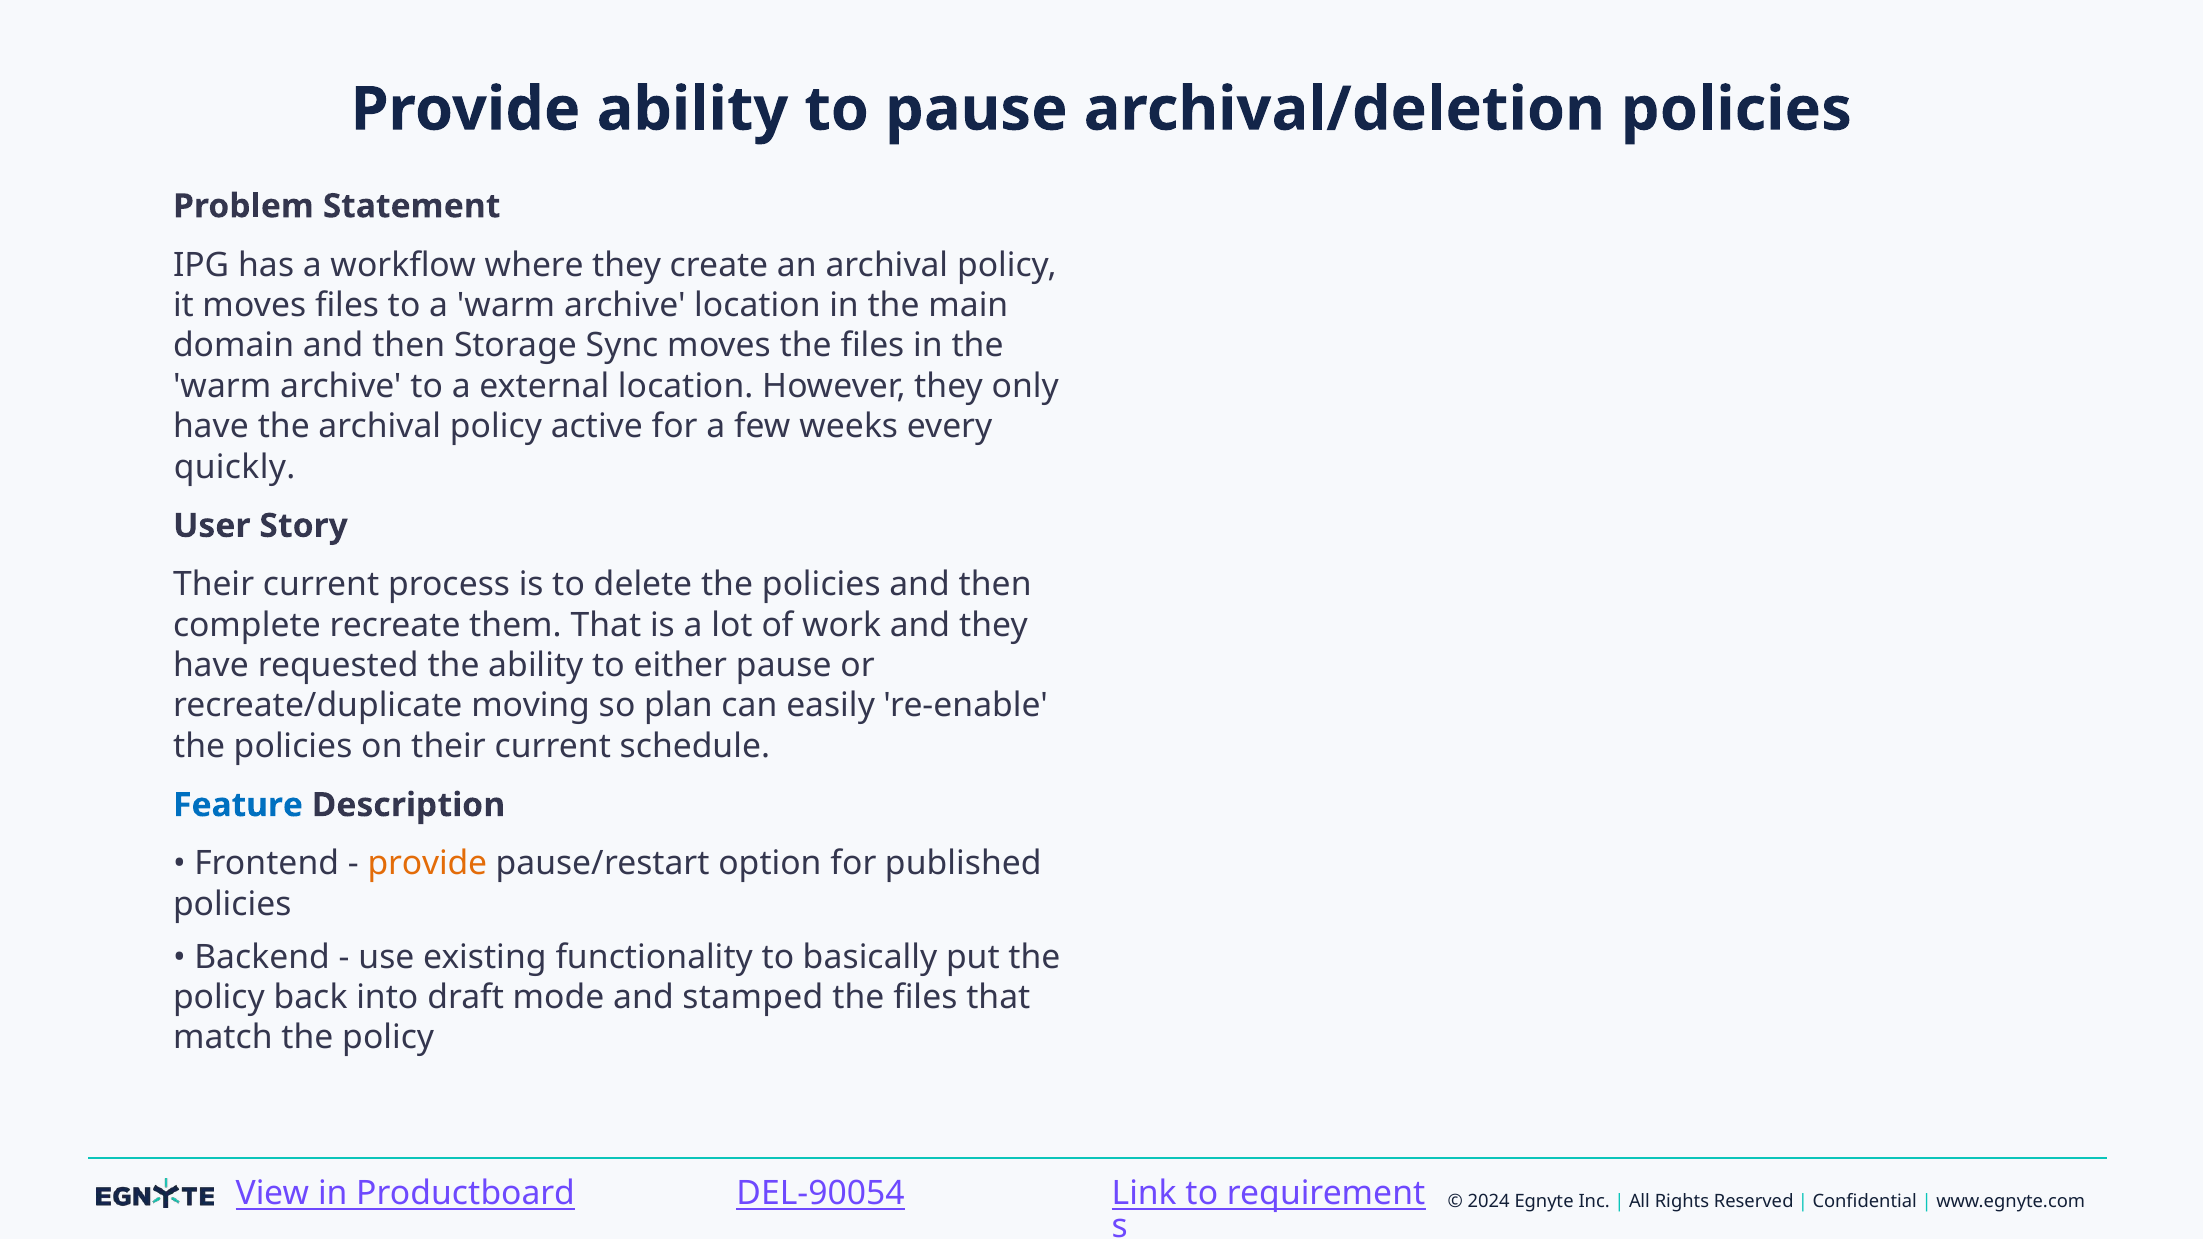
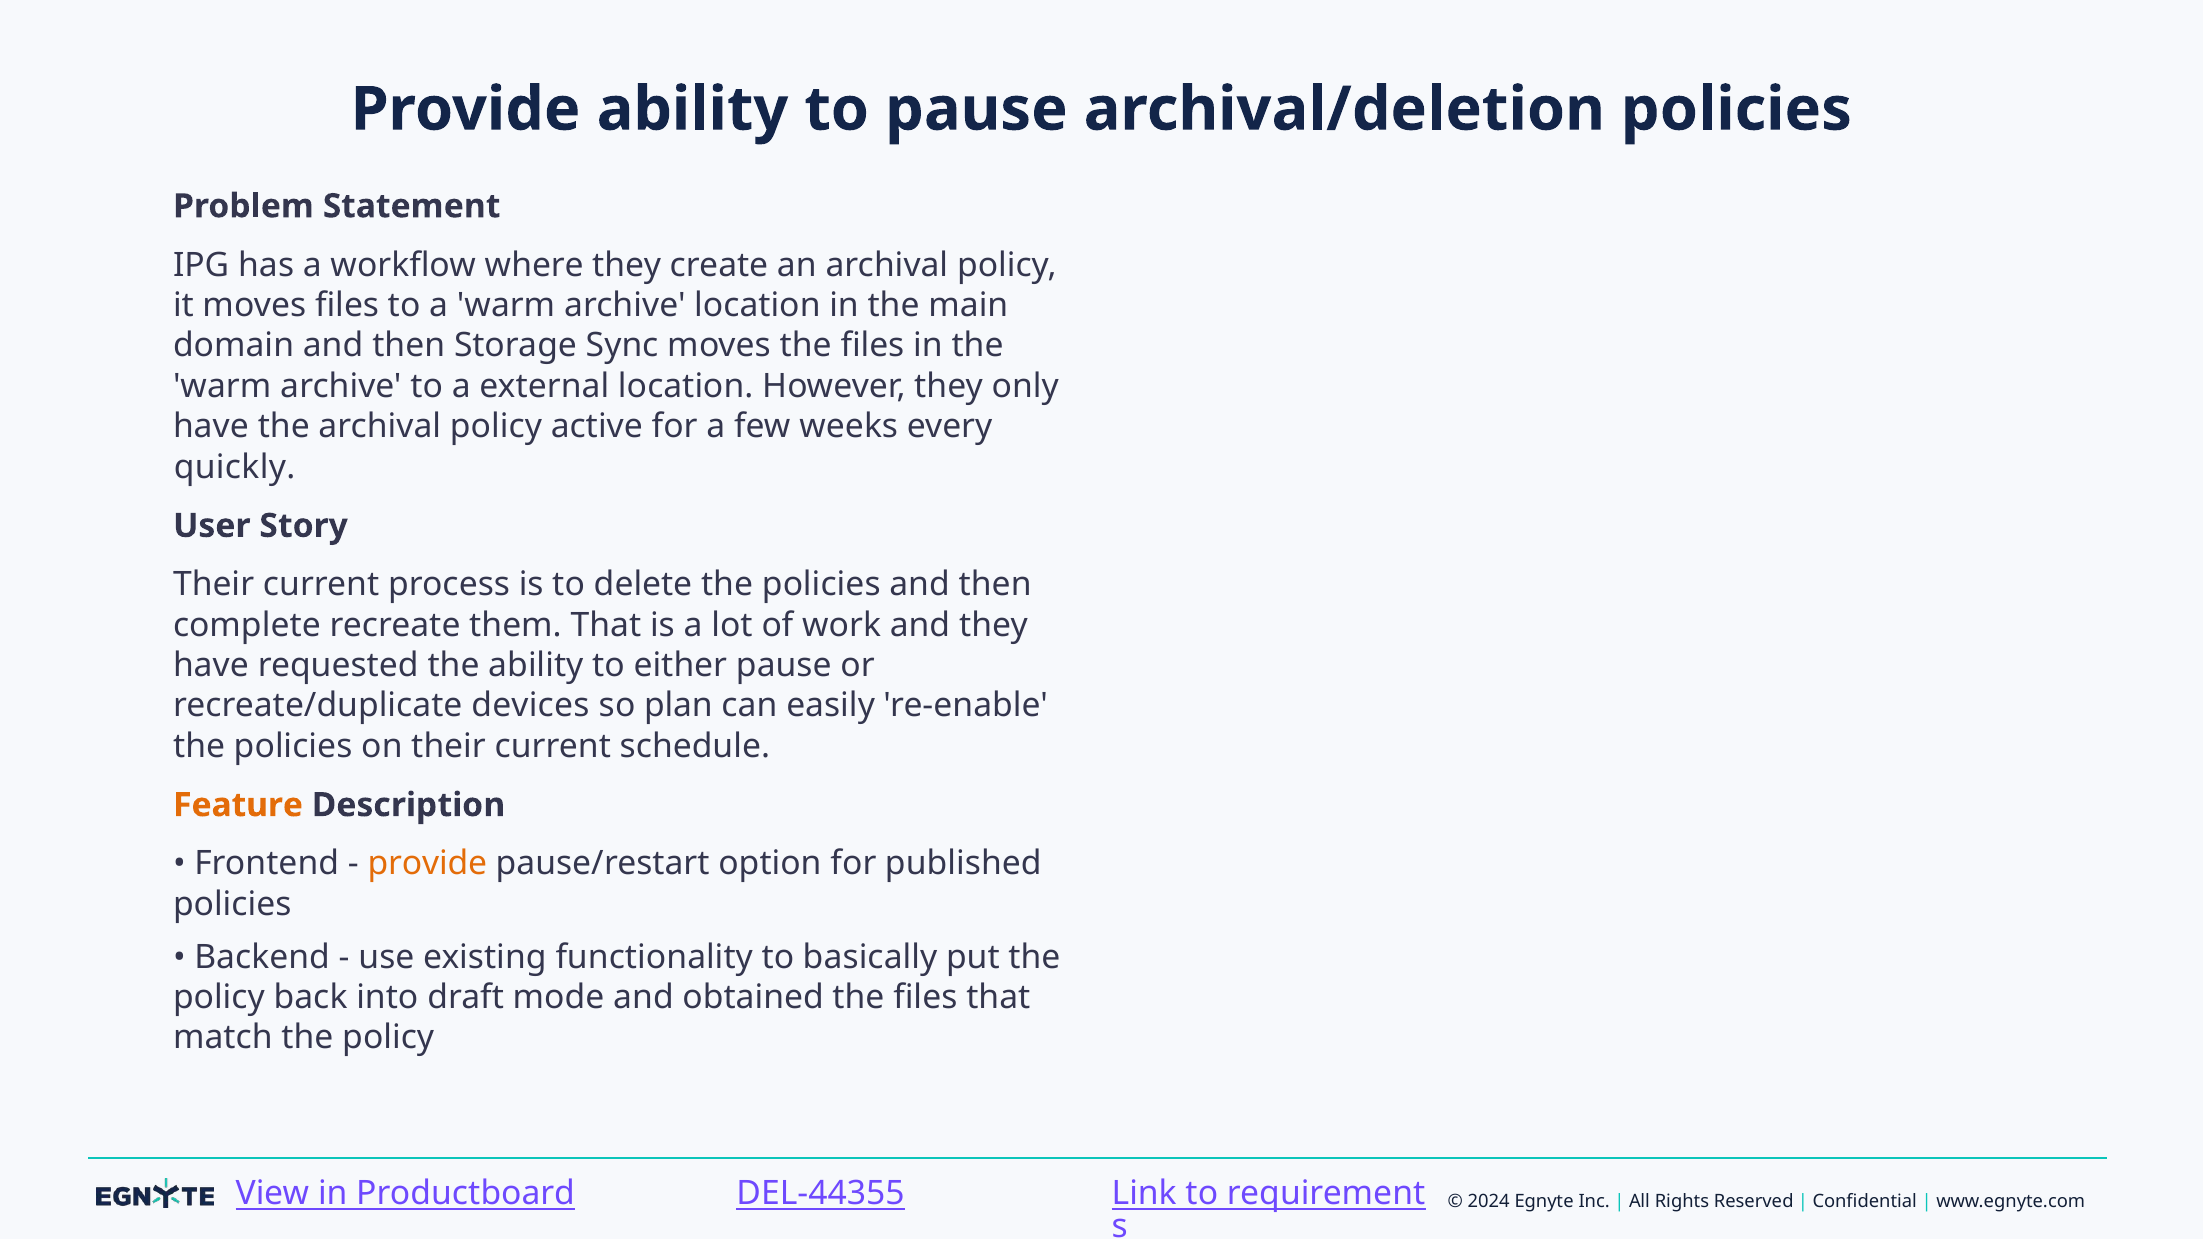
moving: moving -> devices
Feature colour: blue -> orange
stamped: stamped -> obtained
DEL-90054: DEL-90054 -> DEL-44355
